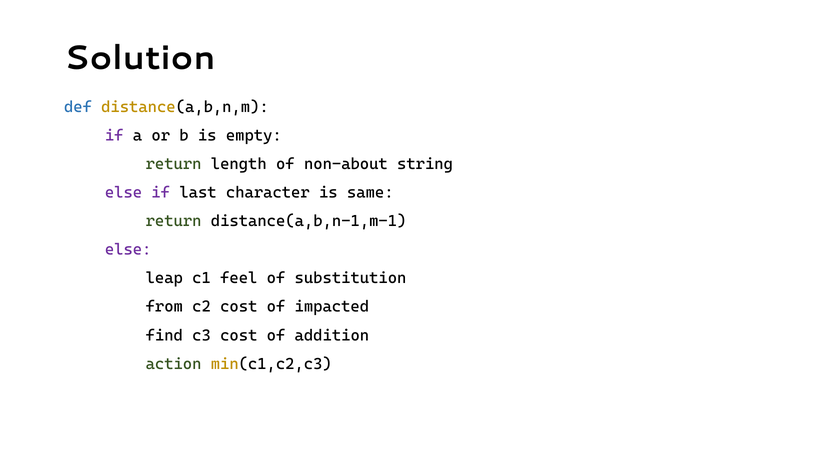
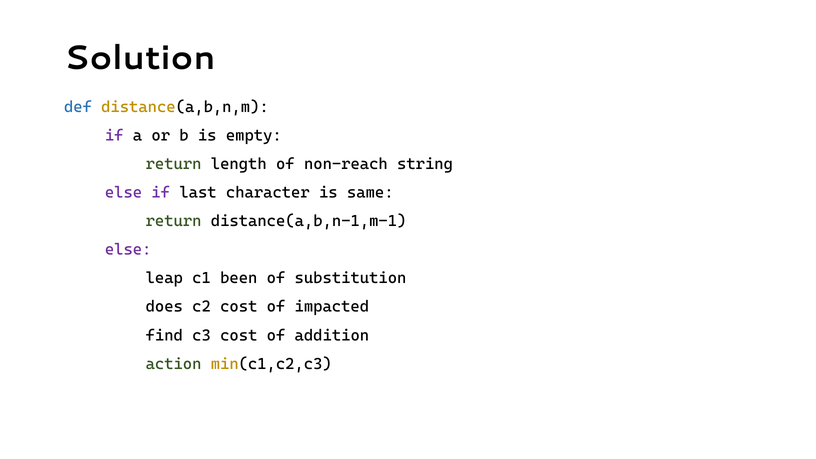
non-about: non-about -> non-reach
feel: feel -> been
from: from -> does
